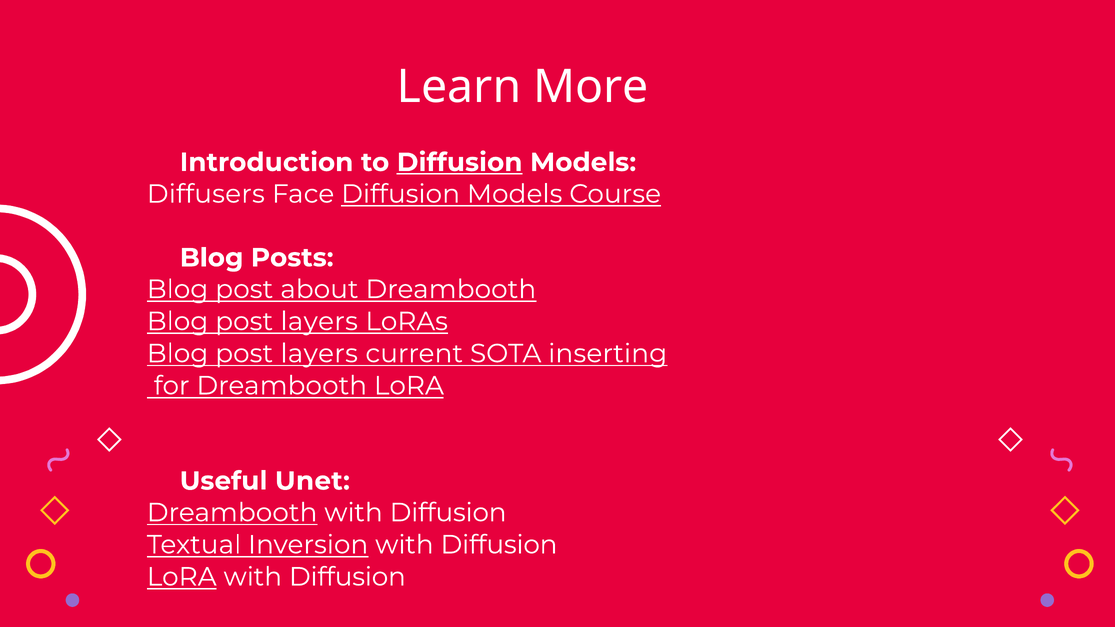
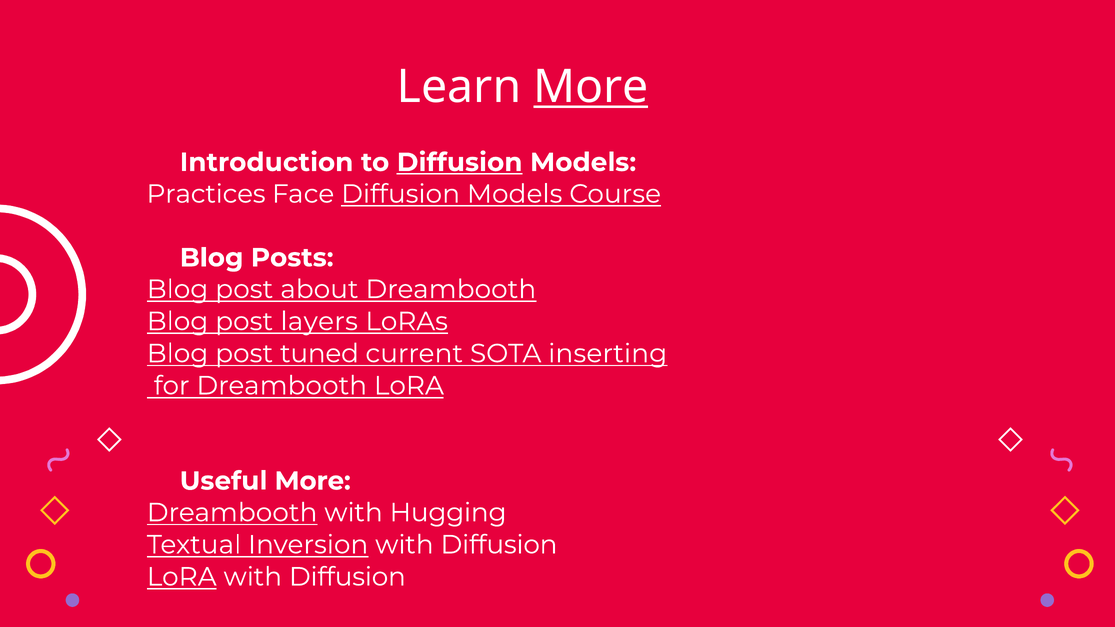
More at (591, 87) underline: none -> present
Diffusers: Diffusers -> Practices
layers at (319, 354): layers -> tuned
Unet at (312, 481): Unet -> More
Dreambooth with Diffusion: Diffusion -> Hugging
